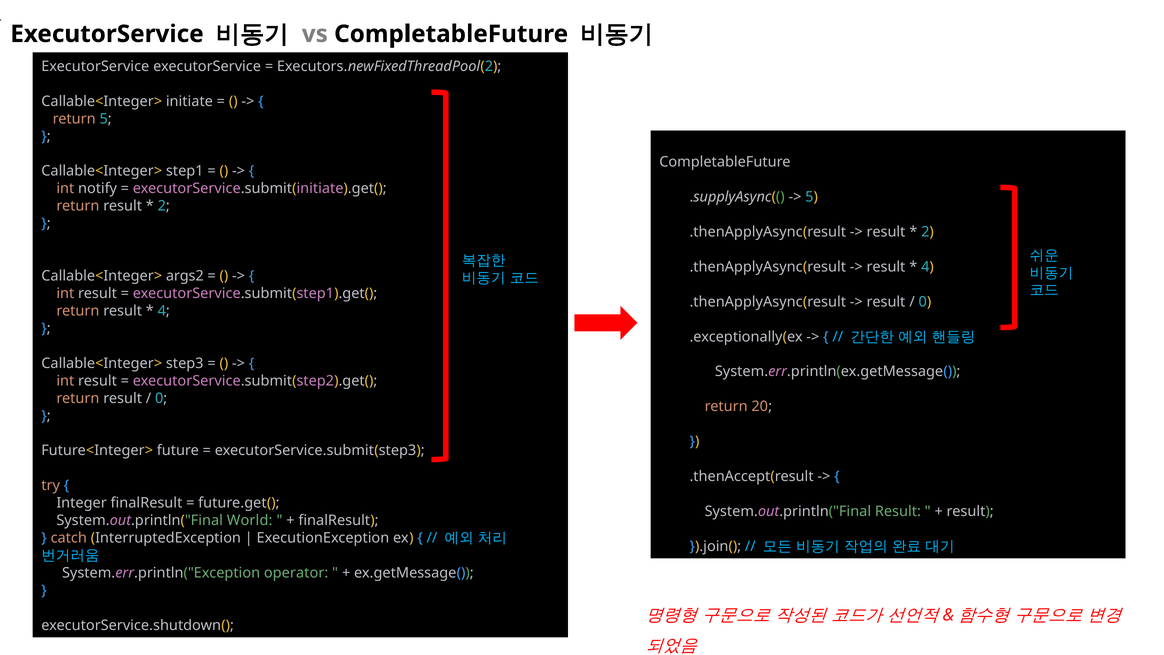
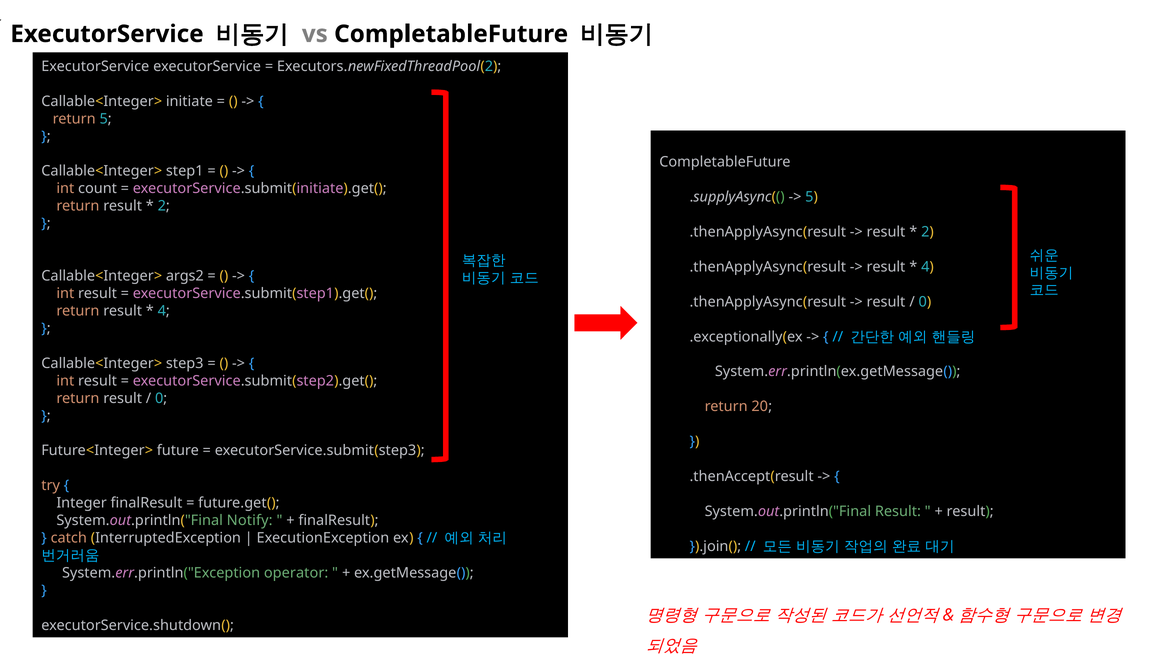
notify: notify -> count
World: World -> Notify
